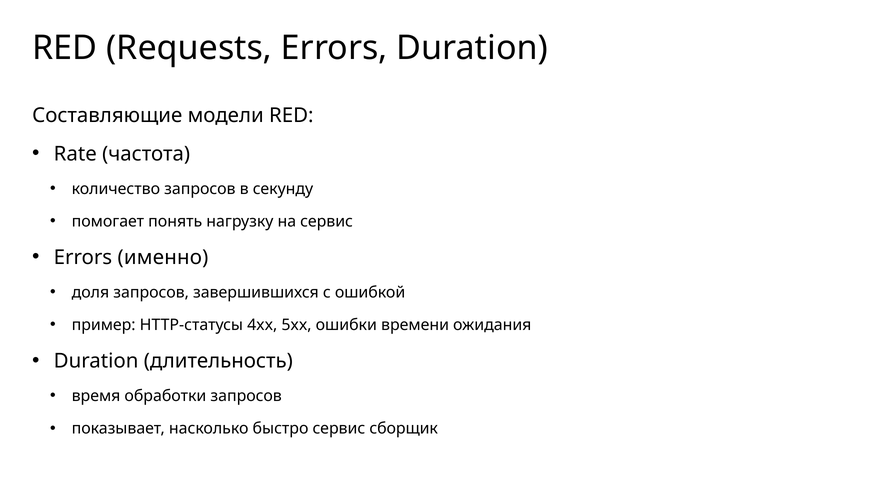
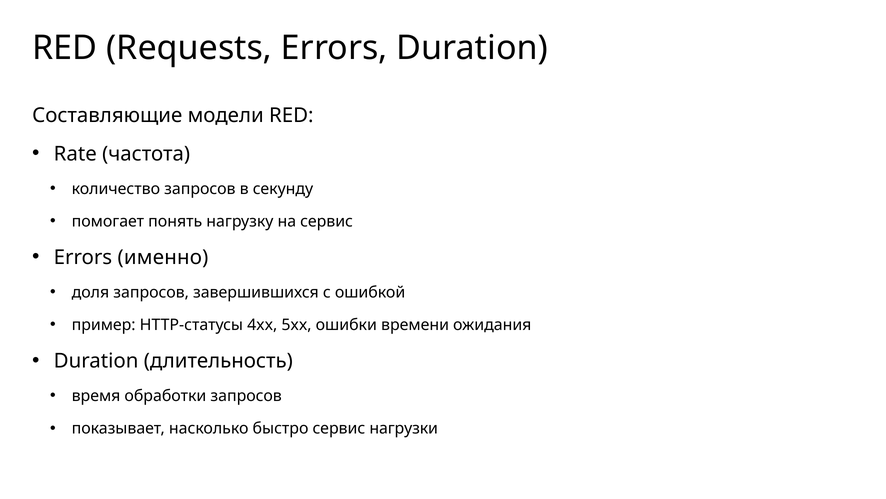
сборщик: сборщик -> нагрузки
